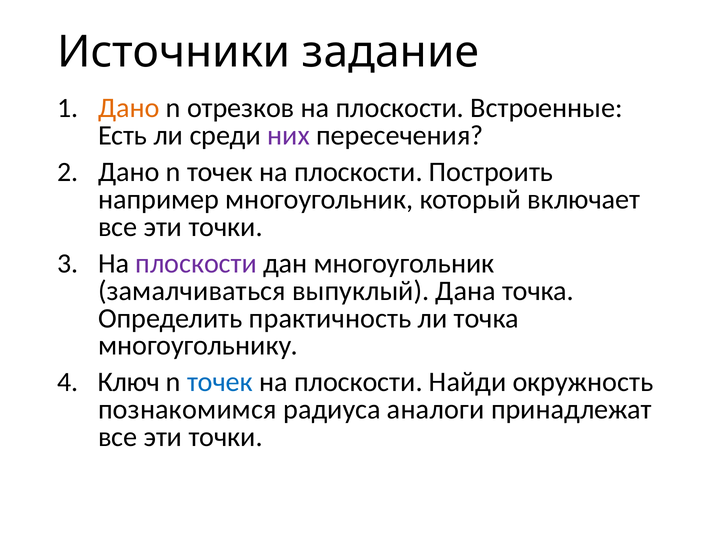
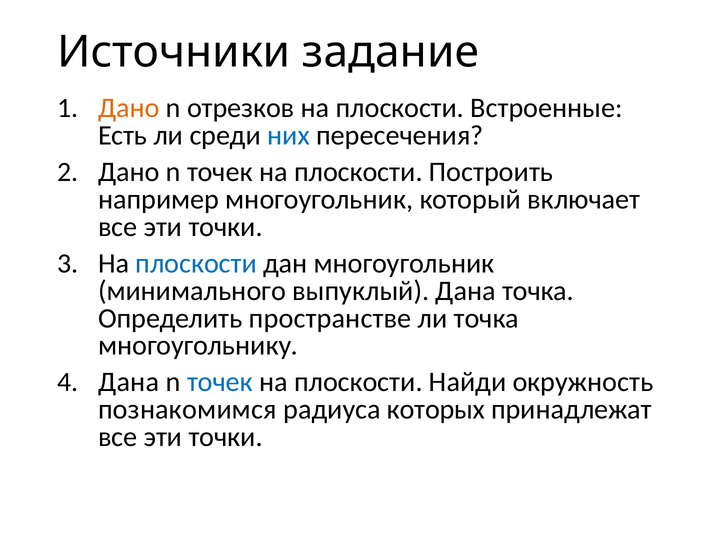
них colour: purple -> blue
плоскости at (196, 264) colour: purple -> blue
замалчиваться: замалчиваться -> минимального
практичность: практичность -> пространстве
Ключ at (129, 382): Ключ -> Дана
аналоги: аналоги -> которых
